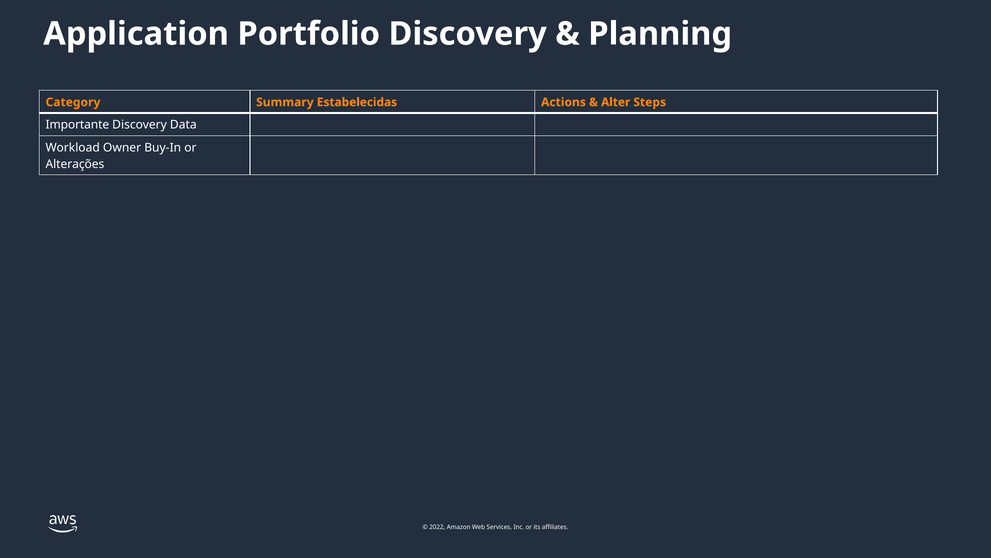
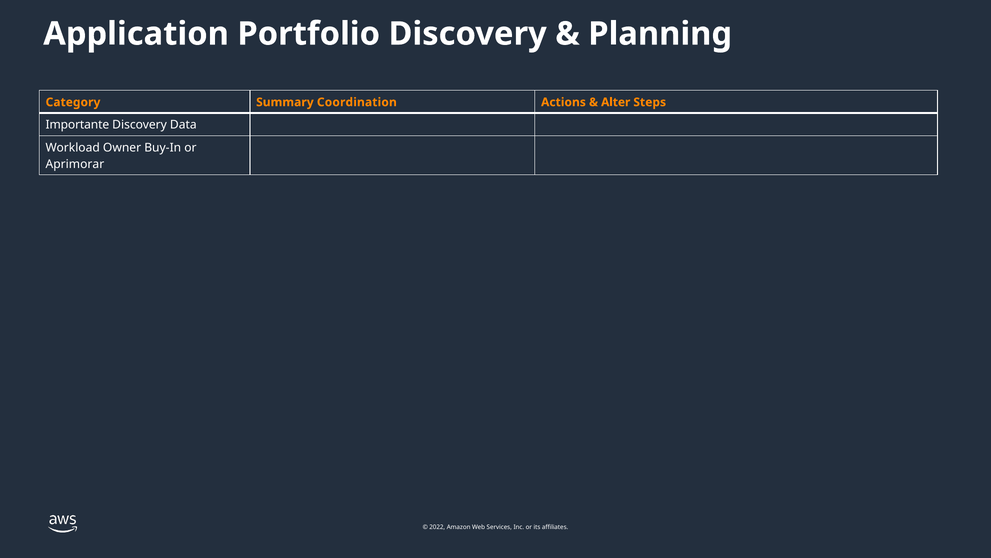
Estabelecidas: Estabelecidas -> Coordination
Alterações: Alterações -> Aprimorar
